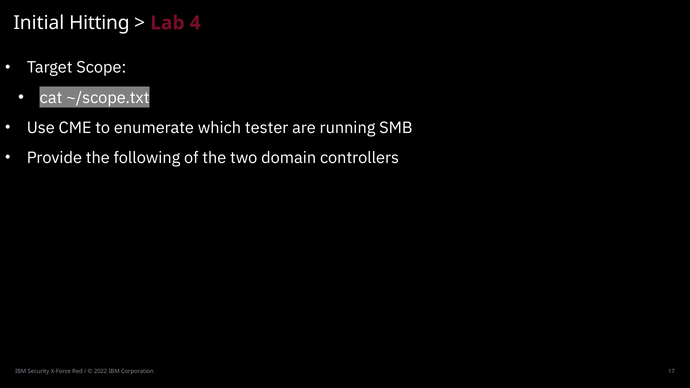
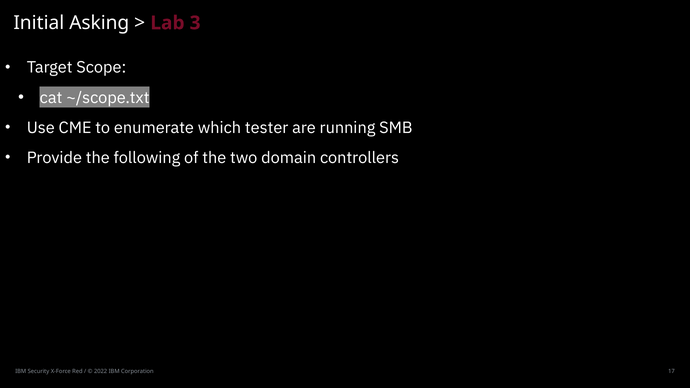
Hitting: Hitting -> Asking
4: 4 -> 3
